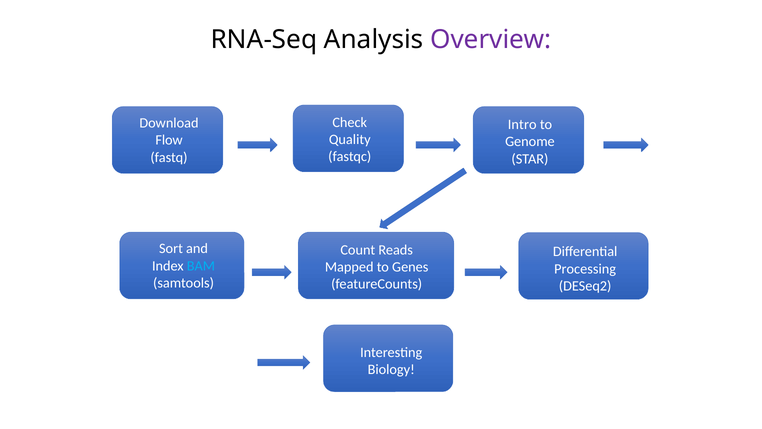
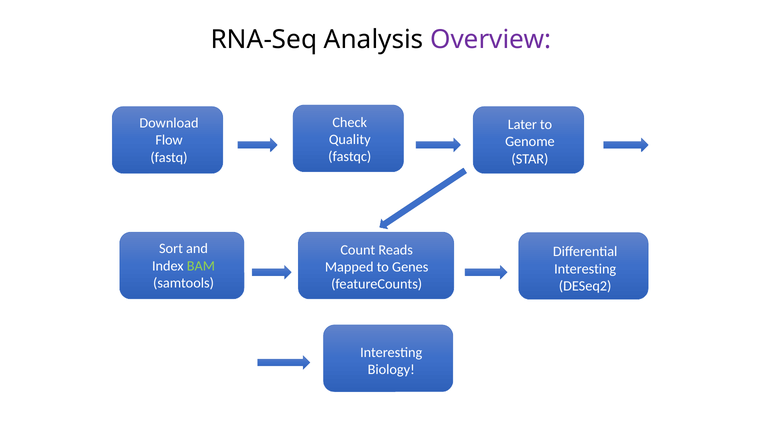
Intro: Intro -> Later
BAM colour: light blue -> light green
Processing at (585, 269): Processing -> Interesting
